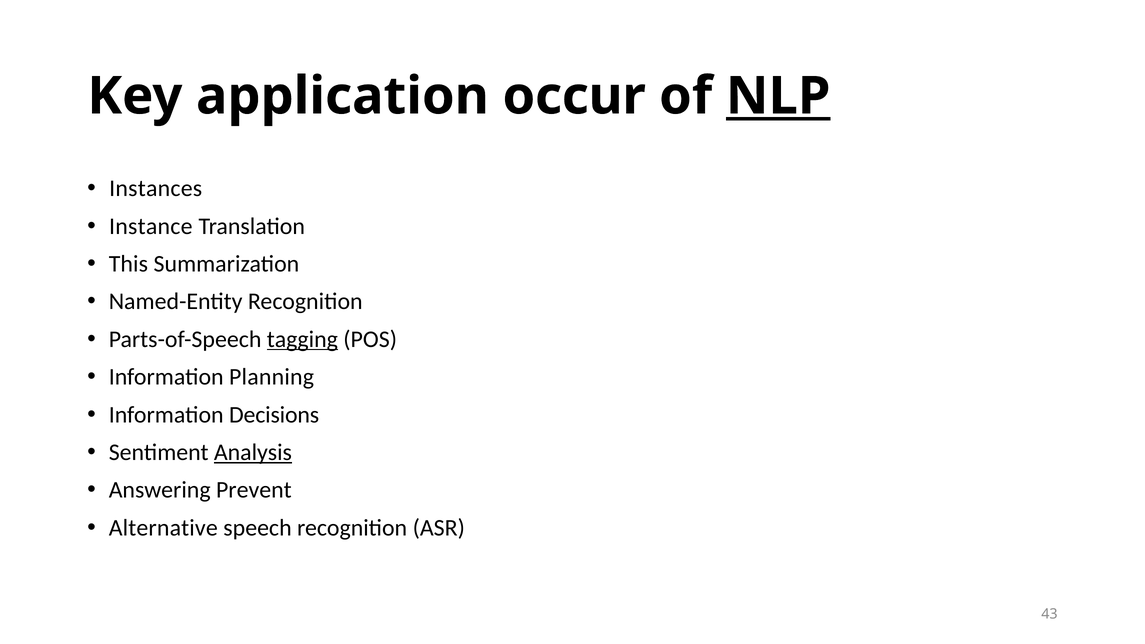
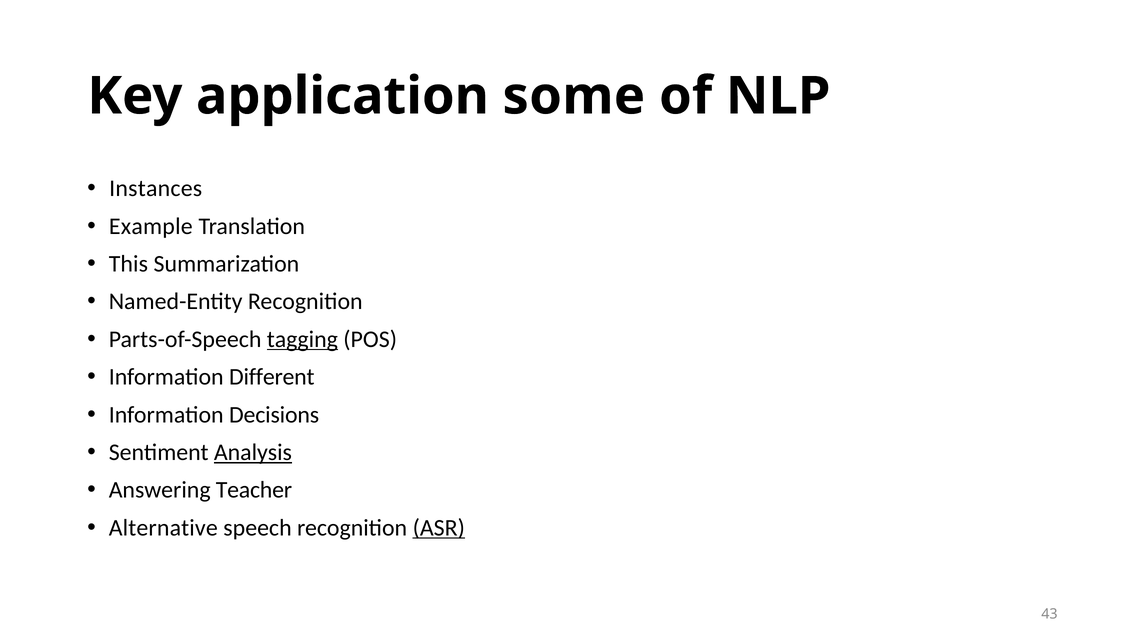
occur: occur -> some
NLP underline: present -> none
Instance: Instance -> Example
Planning: Planning -> Different
Prevent: Prevent -> Teacher
ASR underline: none -> present
